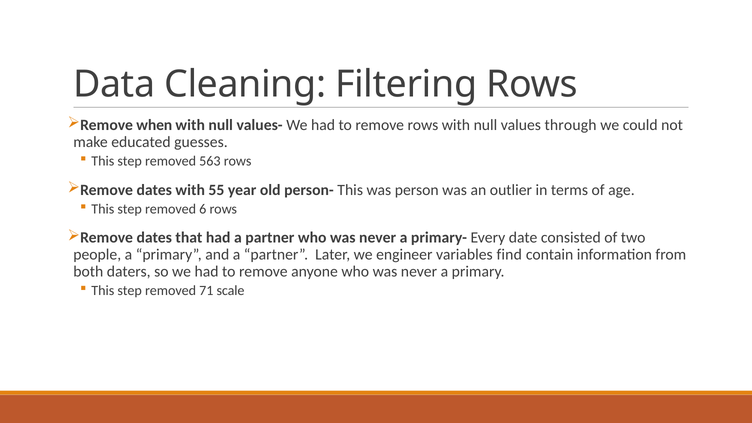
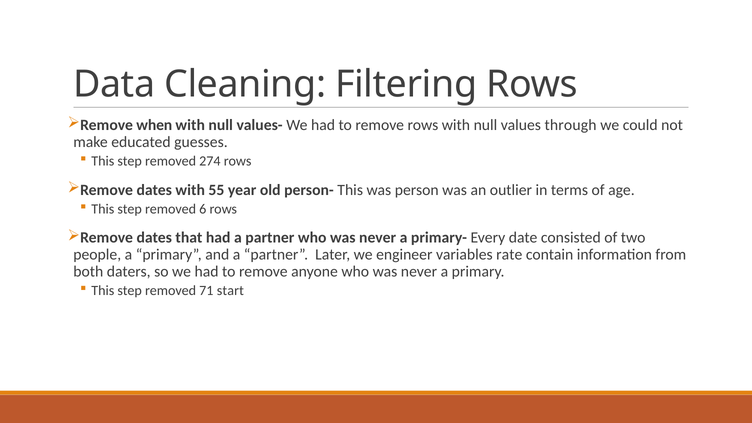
563: 563 -> 274
find: find -> rate
scale: scale -> start
